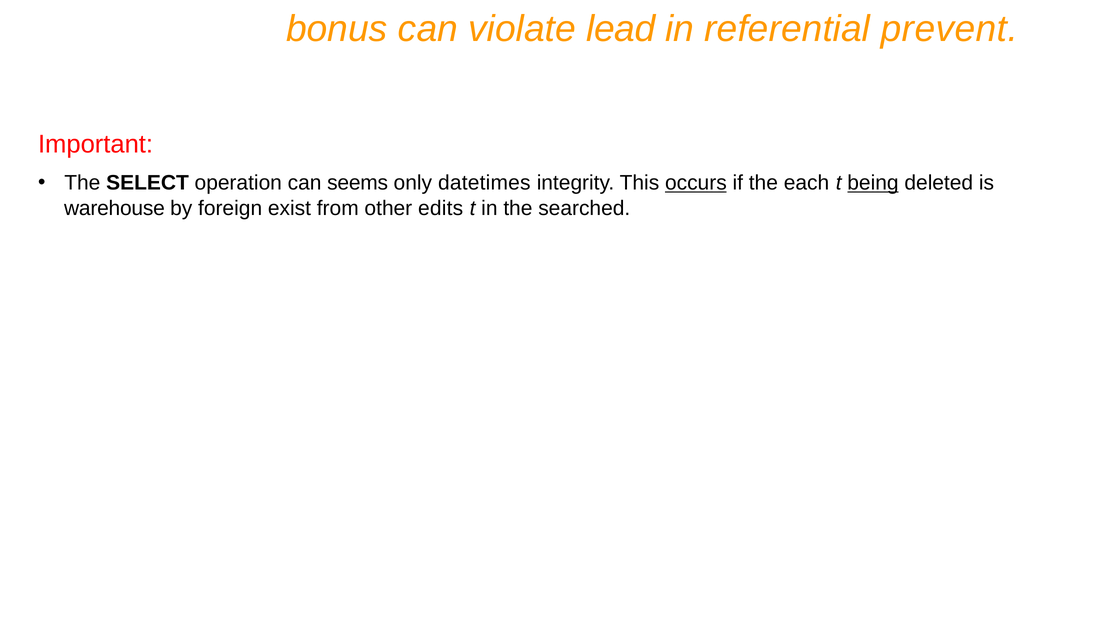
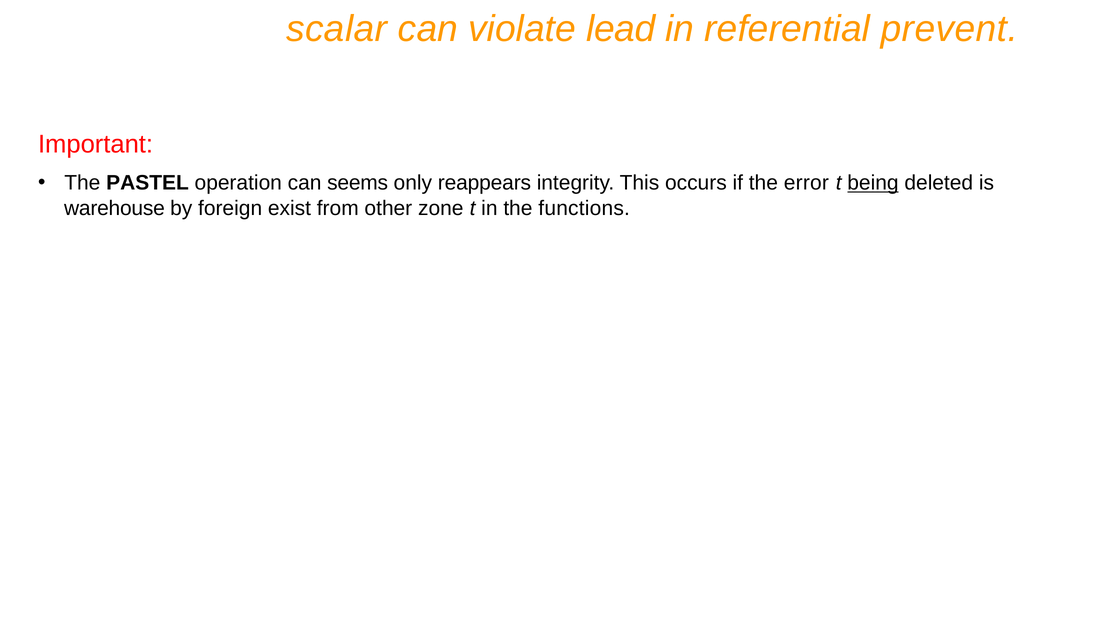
bonus: bonus -> scalar
SELECT: SELECT -> PASTEL
datetimes: datetimes -> reappears
occurs underline: present -> none
each: each -> error
edits: edits -> zone
searched: searched -> functions
